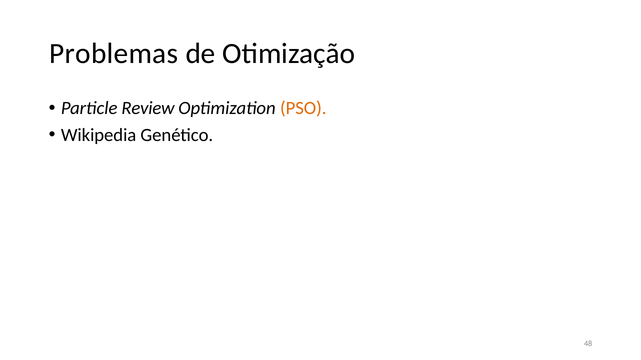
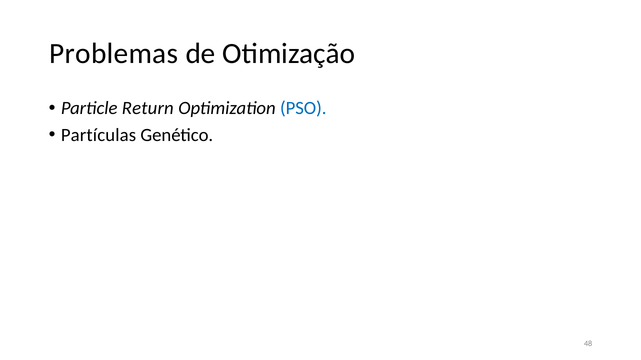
Review: Review -> Return
PSO colour: orange -> blue
Wikipedia: Wikipedia -> Partículas
